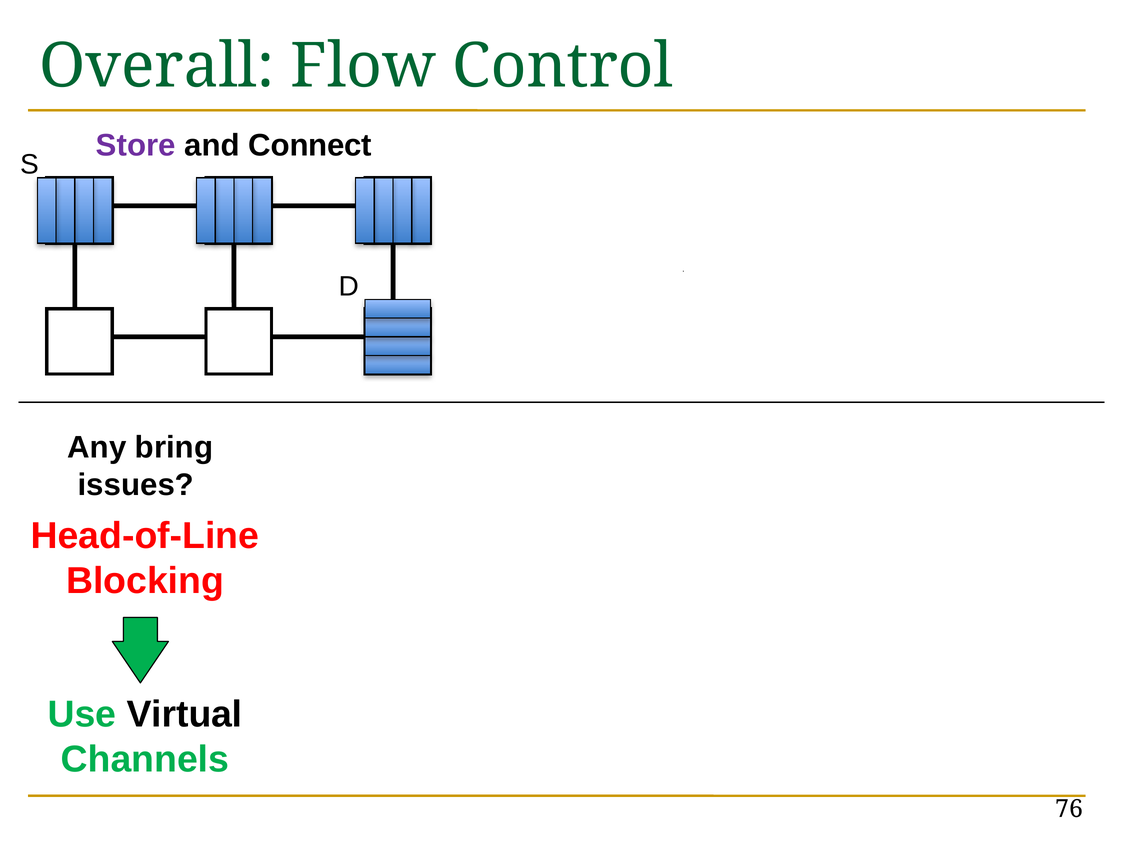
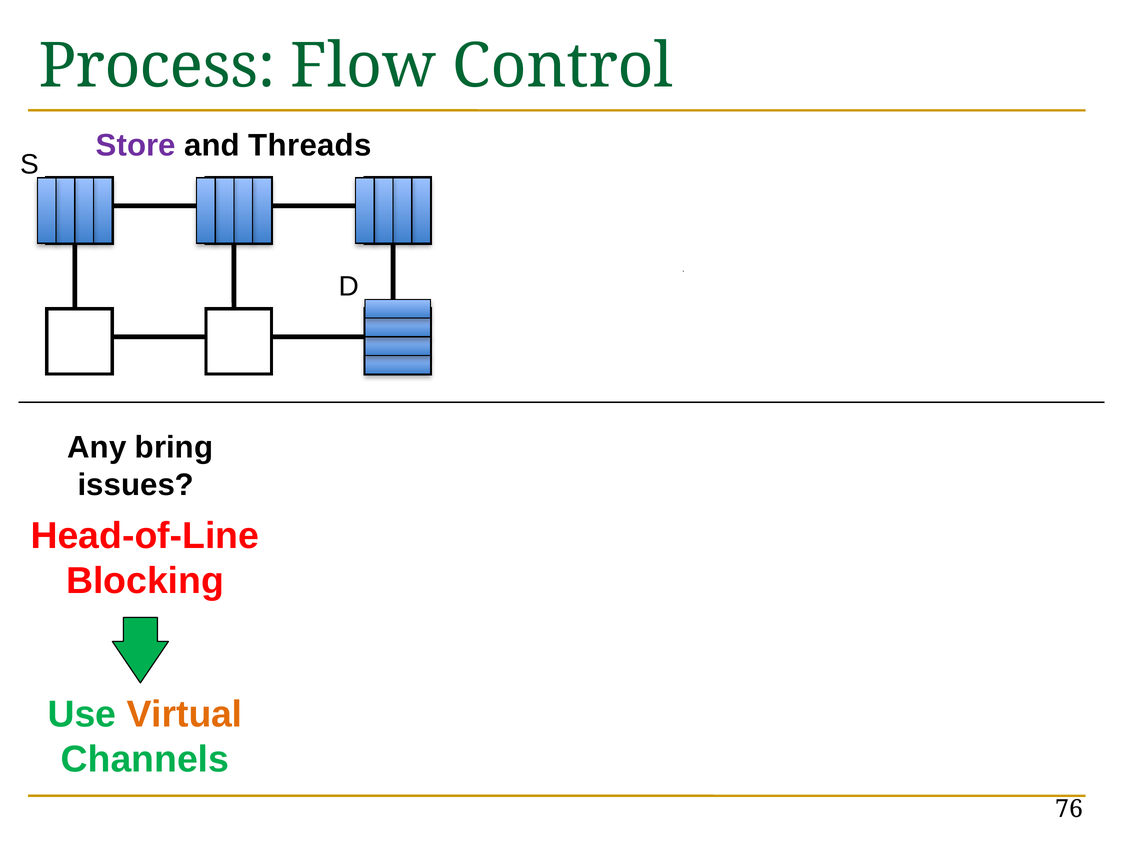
Overall: Overall -> Process
Connect: Connect -> Threads
Virtual colour: black -> orange
